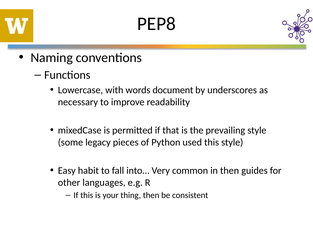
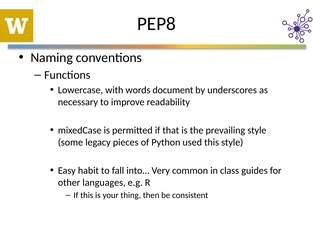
in then: then -> class
